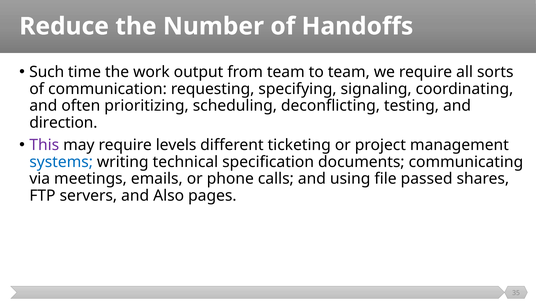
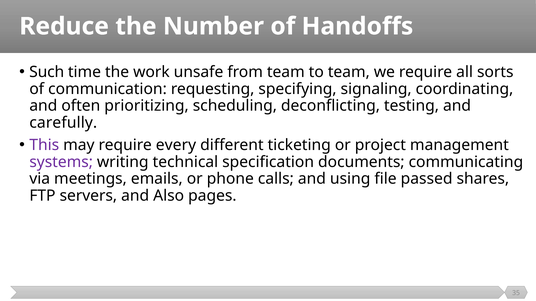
output: output -> unsafe
direction: direction -> carefully
levels: levels -> every
systems colour: blue -> purple
